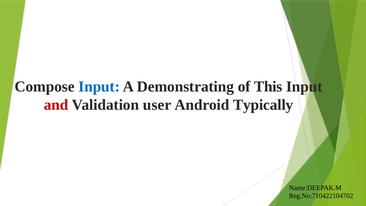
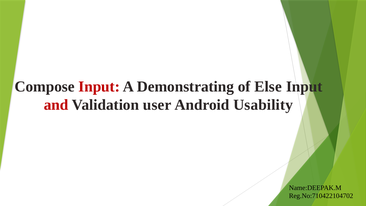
Input at (99, 87) colour: blue -> red
This: This -> Else
Typically: Typically -> Usability
